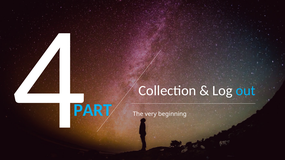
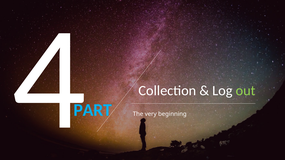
out colour: light blue -> light green
